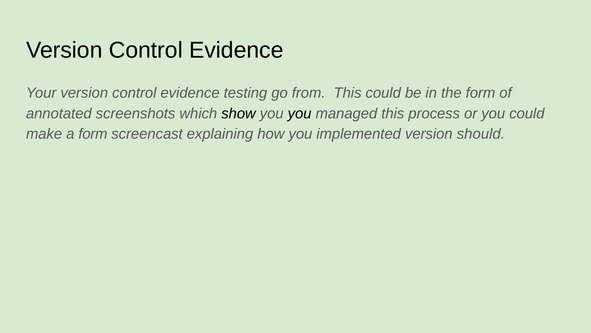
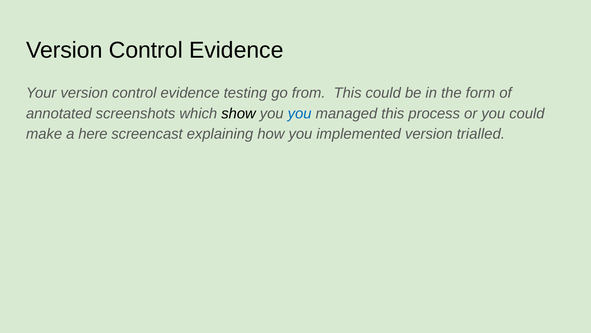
you at (300, 113) colour: black -> blue
a form: form -> here
should: should -> trialled
